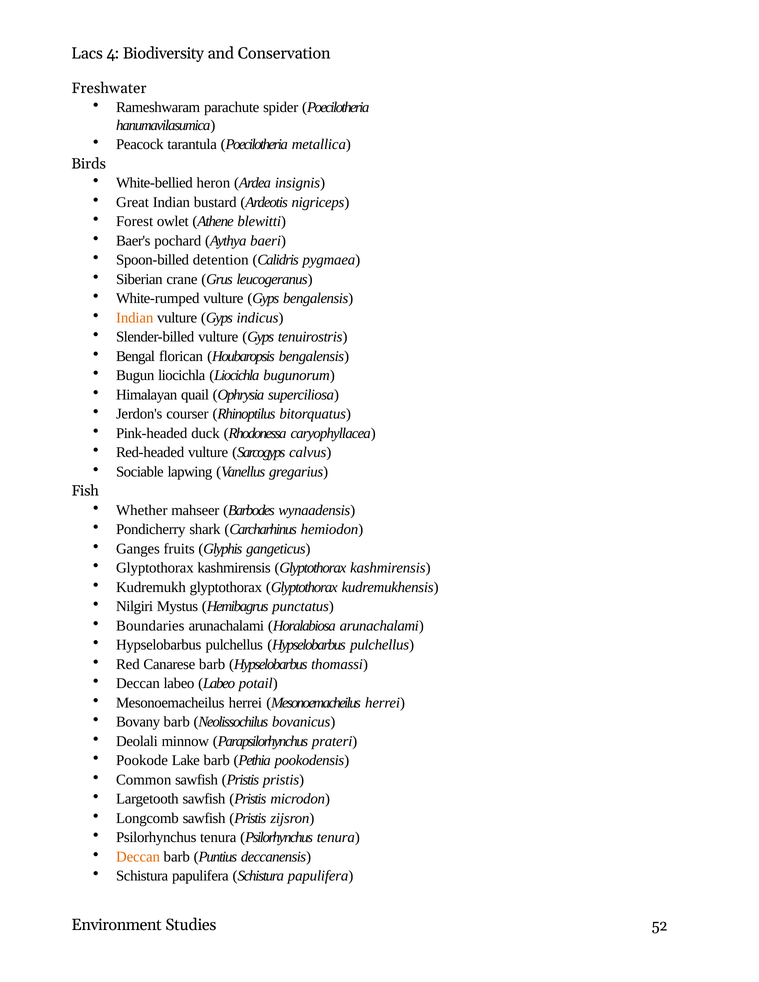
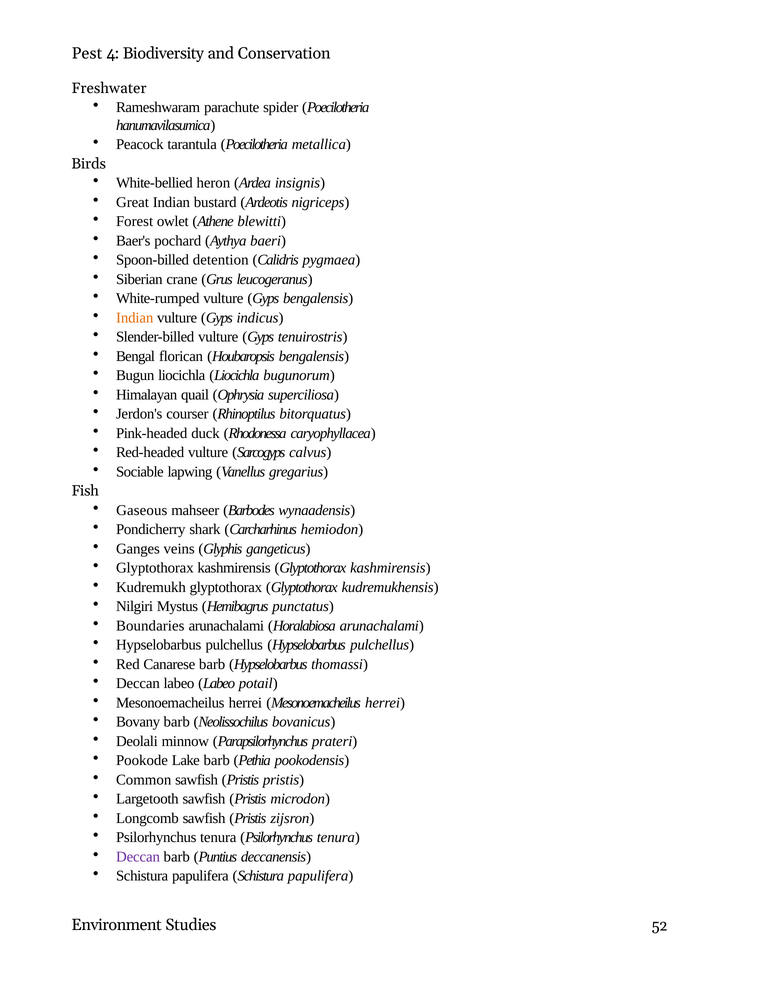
Lacs: Lacs -> Pest
Whether: Whether -> Gaseous
fruits: fruits -> veins
Deccan at (138, 857) colour: orange -> purple
